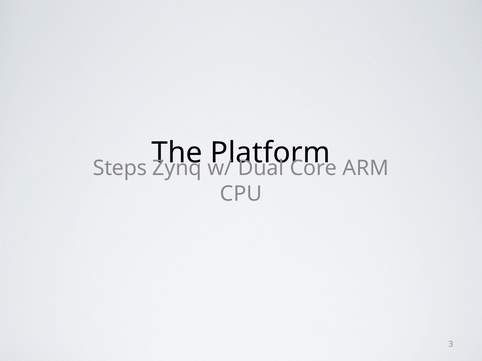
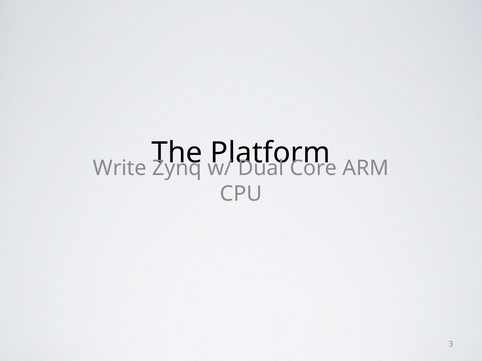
Steps: Steps -> Write
